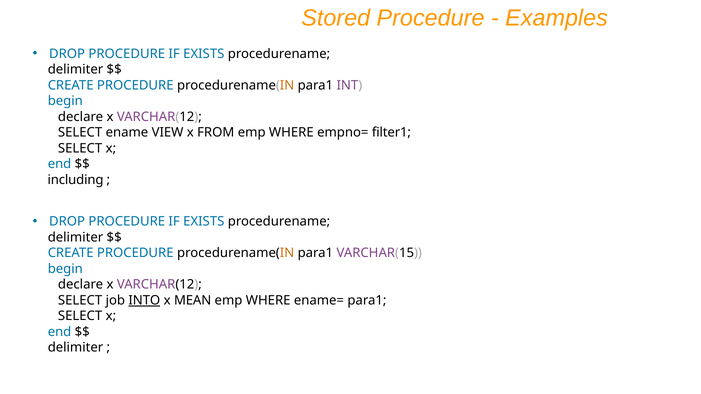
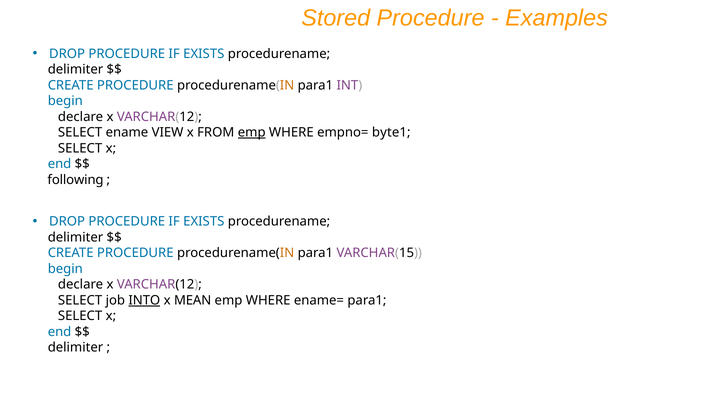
emp at (252, 133) underline: none -> present
filter1: filter1 -> byte1
including: including -> following
